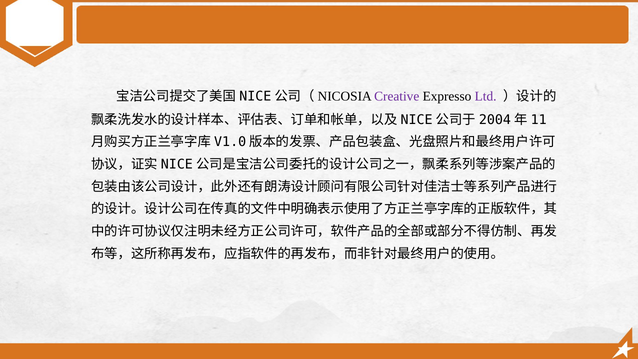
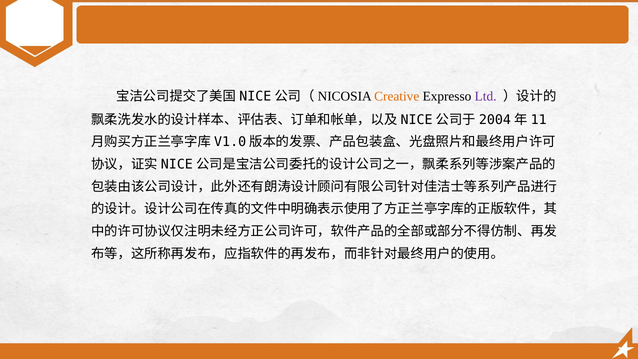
Creative colour: purple -> orange
